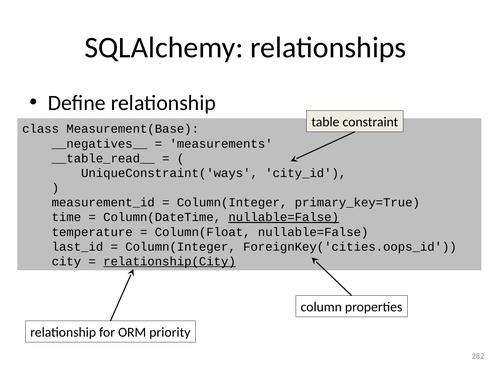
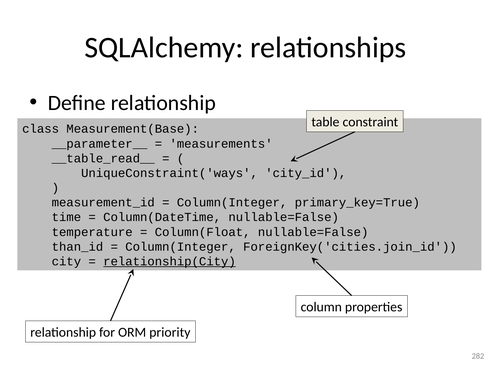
__negatives__: __negatives__ -> __parameter__
nullable=False at (284, 217) underline: present -> none
last_id: last_id -> than_id
ForeignKey('cities.oops_id: ForeignKey('cities.oops_id -> ForeignKey('cities.join_id
